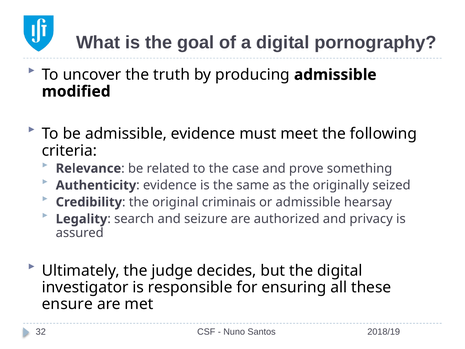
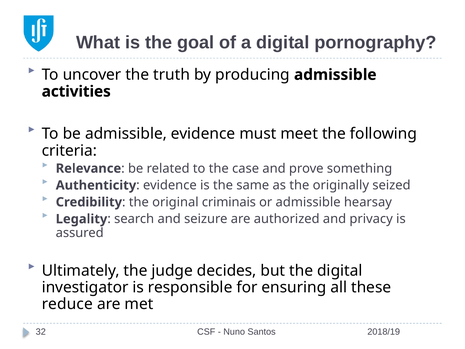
modified: modified -> activities
ensure: ensure -> reduce
